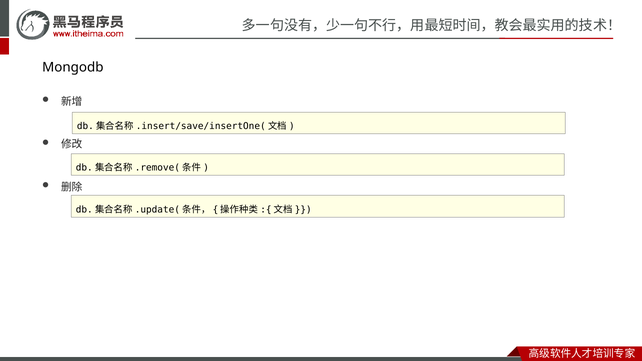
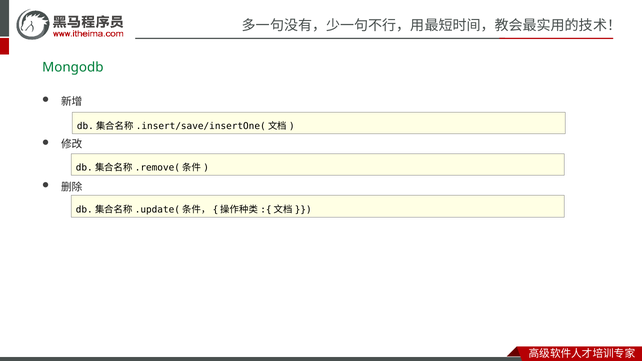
Mongodb colour: black -> green
